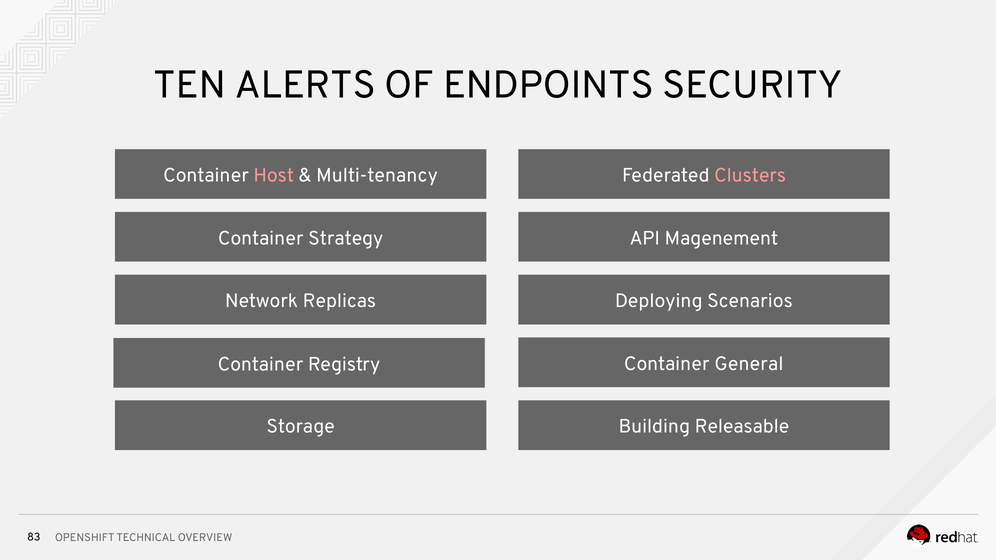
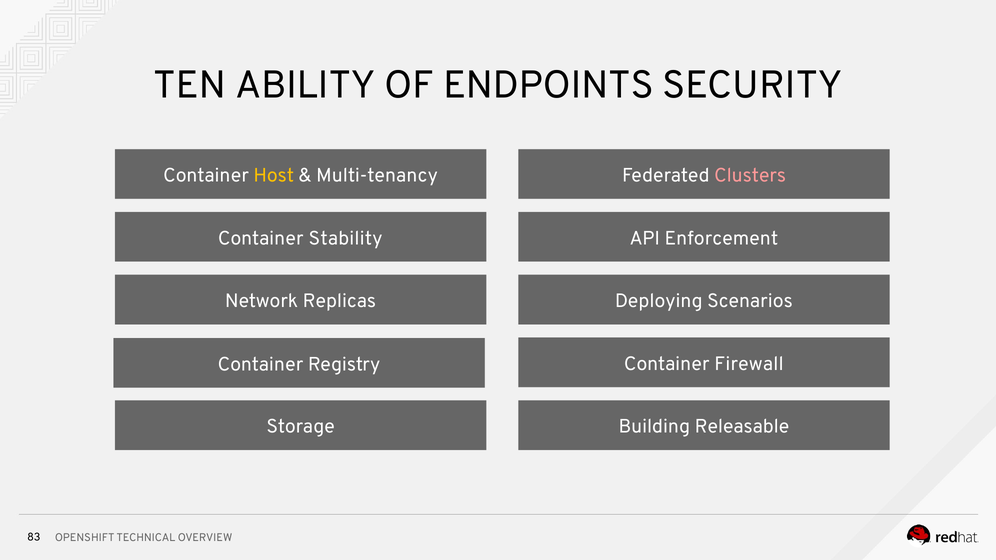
ALERTS: ALERTS -> ABILITY
Host colour: pink -> yellow
Strategy: Strategy -> Stability
Magenement: Magenement -> Enforcement
General: General -> Firewall
